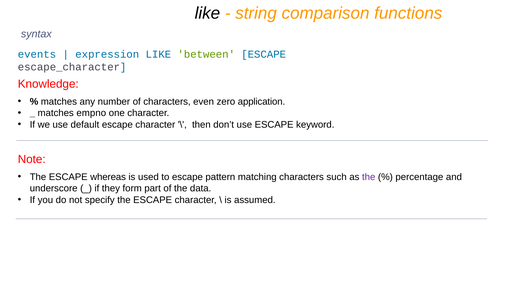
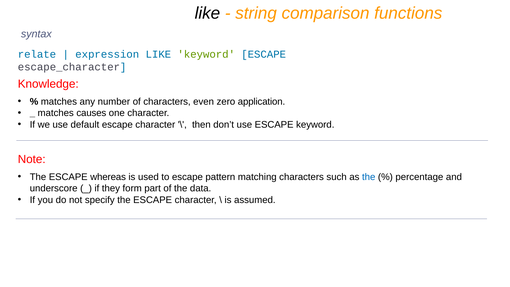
events: events -> relate
LIKE between: between -> keyword
empno: empno -> causes
the at (369, 177) colour: purple -> blue
